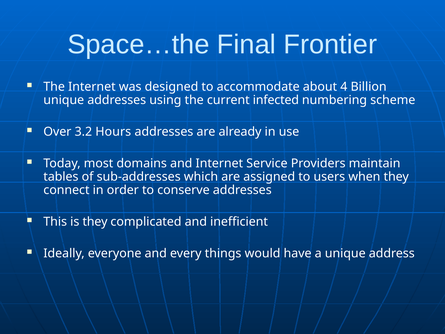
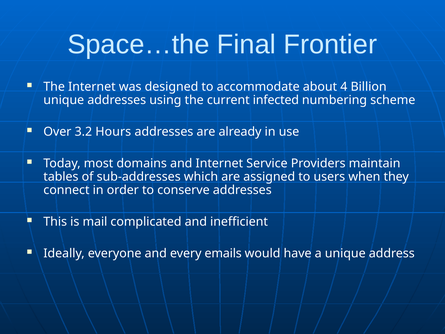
is they: they -> mail
things: things -> emails
